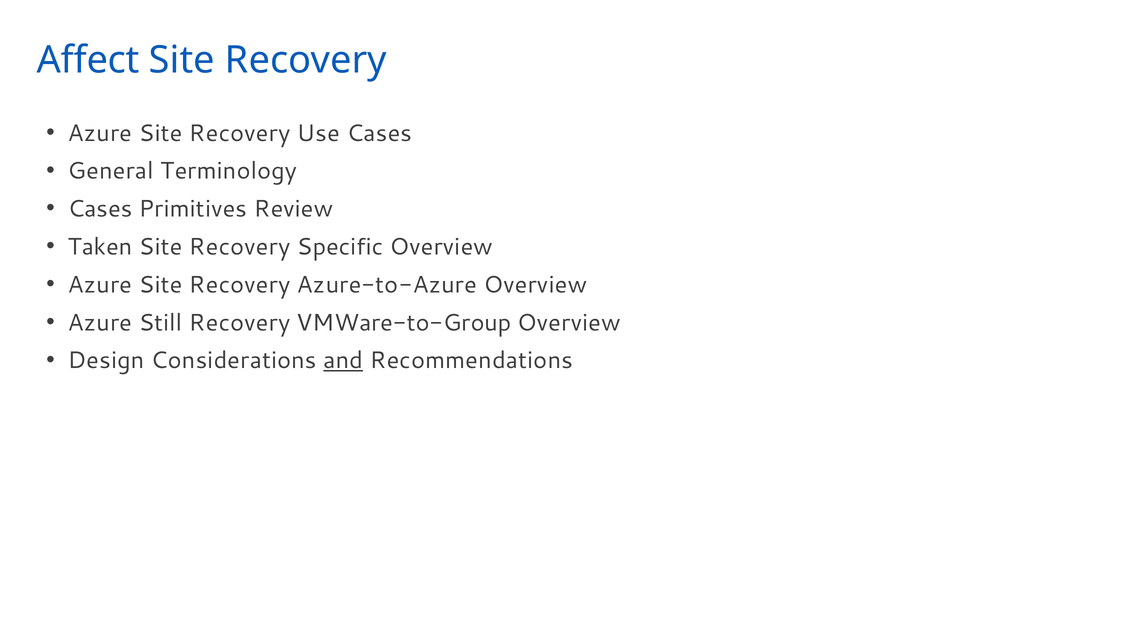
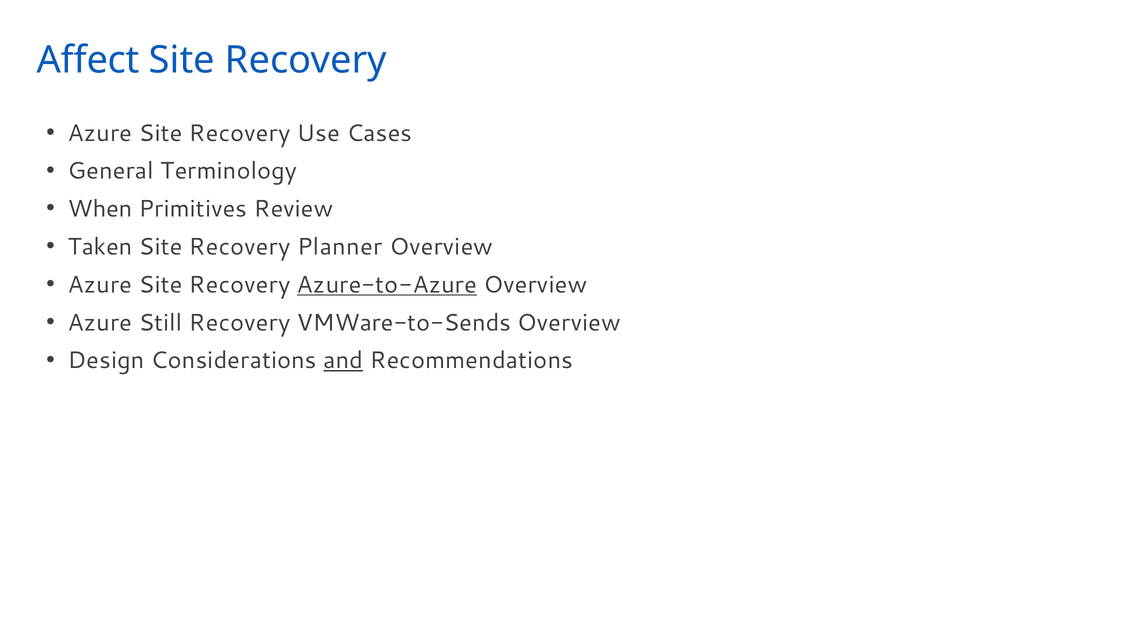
Cases at (100, 209): Cases -> When
Specific: Specific -> Planner
Azure-to-Azure underline: none -> present
VMWare-to-Group: VMWare-to-Group -> VMWare-to-Sends
